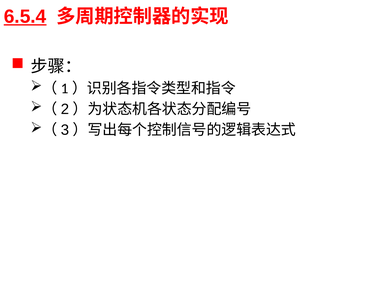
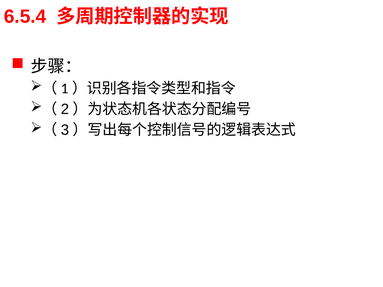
6.5.4 underline: present -> none
